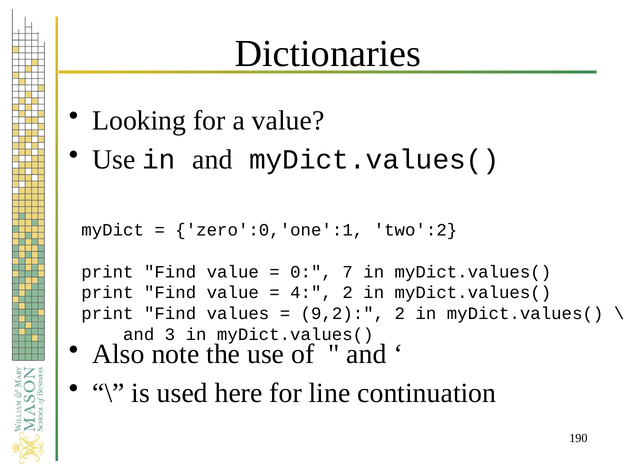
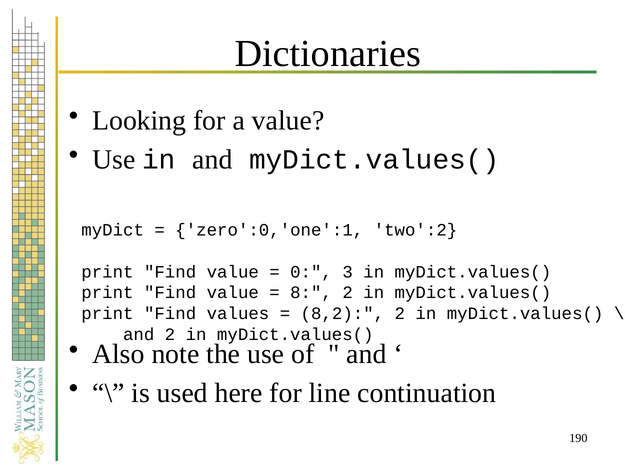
7: 7 -> 3
4: 4 -> 8
9,2: 9,2 -> 8,2
and 3: 3 -> 2
